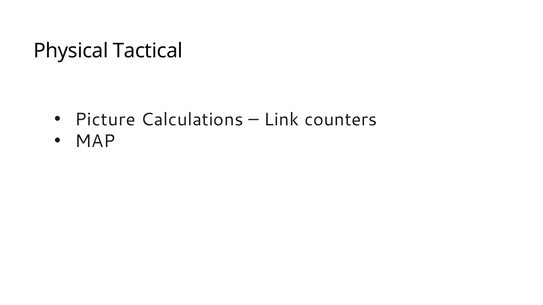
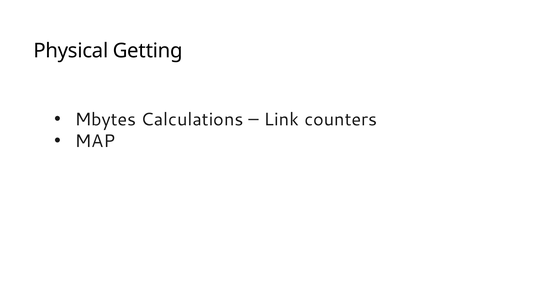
Tactical: Tactical -> Getting
Picture: Picture -> Mbytes
